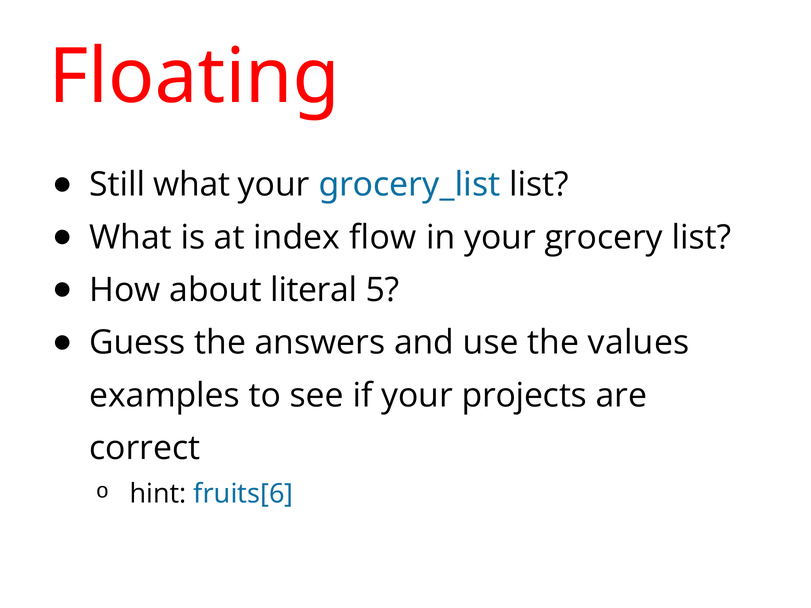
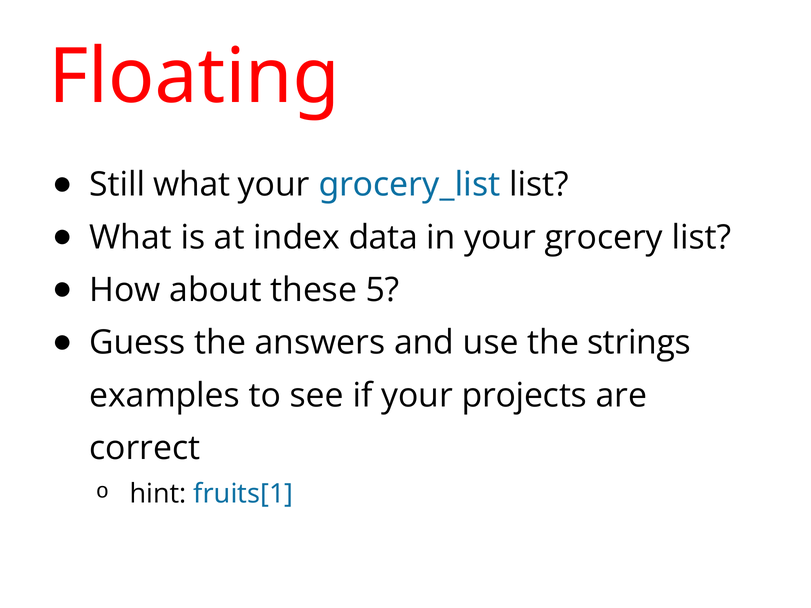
flow: flow -> data
literal: literal -> these
values: values -> strings
fruits[6: fruits[6 -> fruits[1
